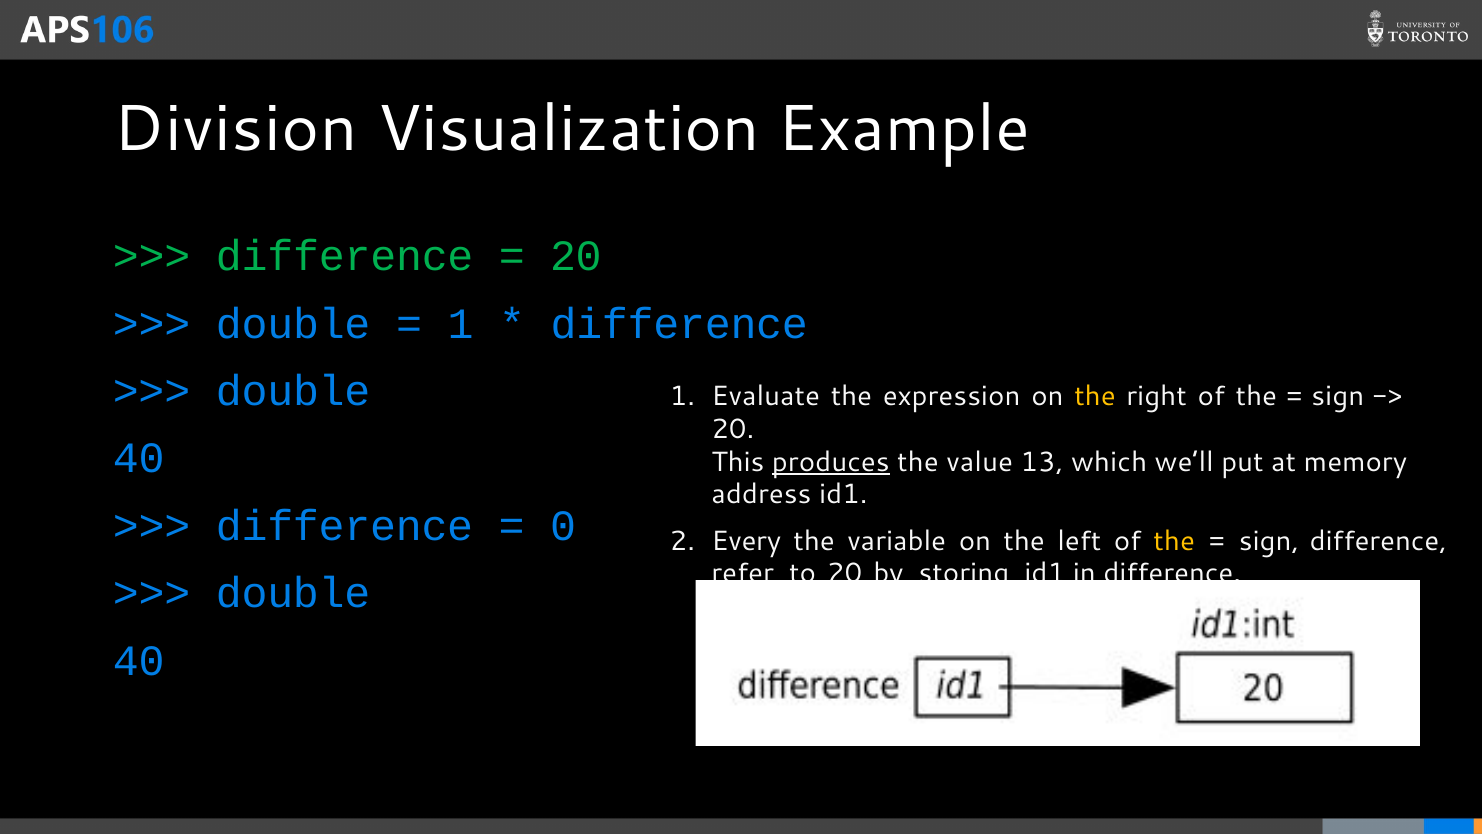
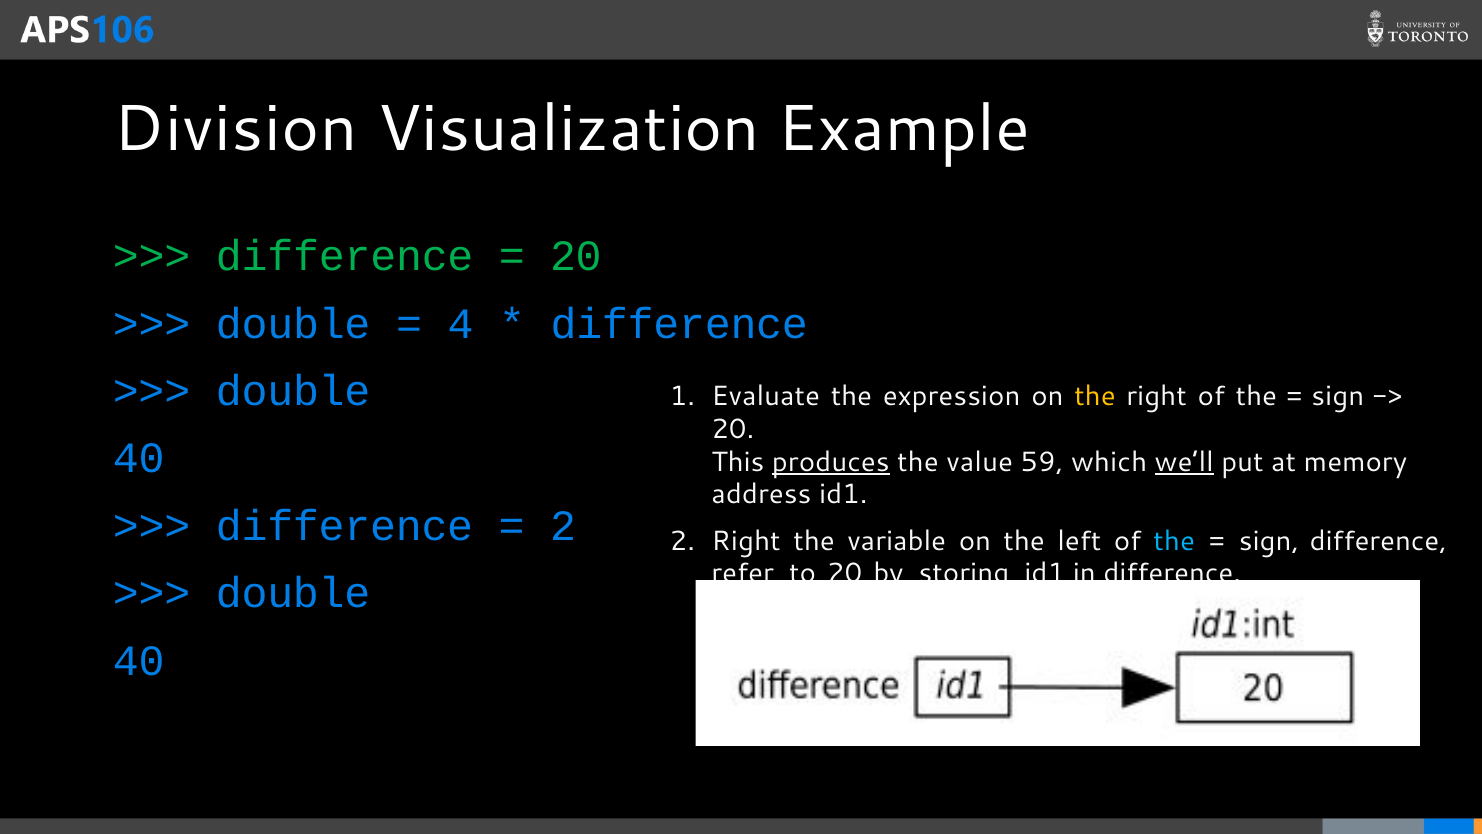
1 at (461, 324): 1 -> 4
13: 13 -> 59
we’ll underline: none -> present
0 at (563, 526): 0 -> 2
2 Every: Every -> Right
the at (1174, 541) colour: yellow -> light blue
